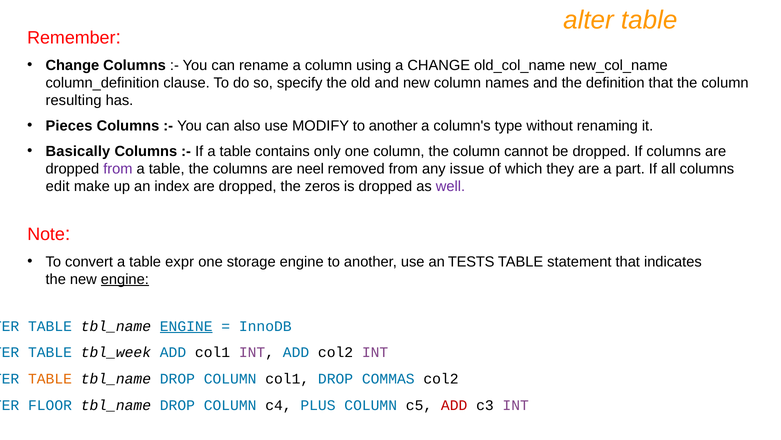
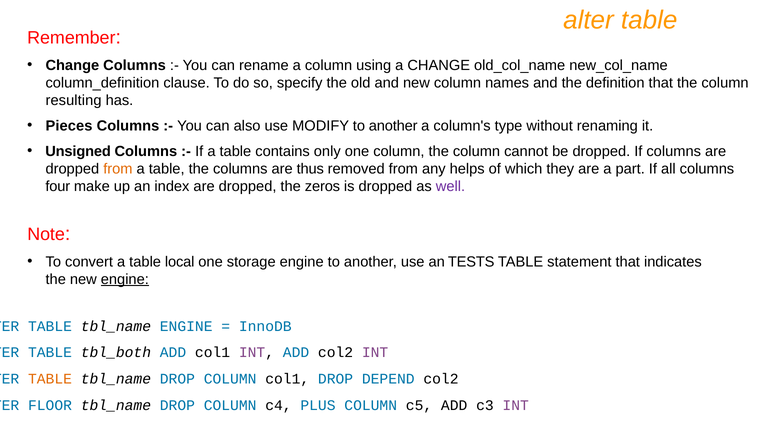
Basically: Basically -> Unsigned
from at (118, 169) colour: purple -> orange
neel: neel -> thus
issue: issue -> helps
edit: edit -> four
expr: expr -> local
ENGINE at (186, 326) underline: present -> none
tbl_week: tbl_week -> tbl_both
COMMAS: COMMAS -> DEPEND
ADD at (454, 405) colour: red -> black
